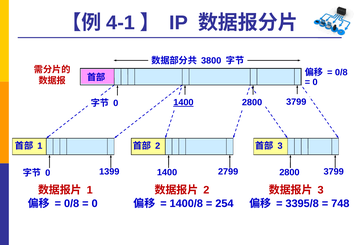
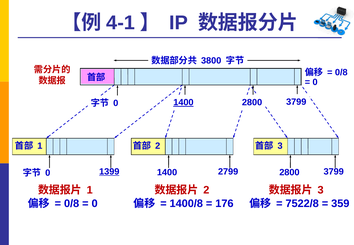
1399 underline: none -> present
254: 254 -> 176
3395/8: 3395/8 -> 7522/8
748: 748 -> 359
